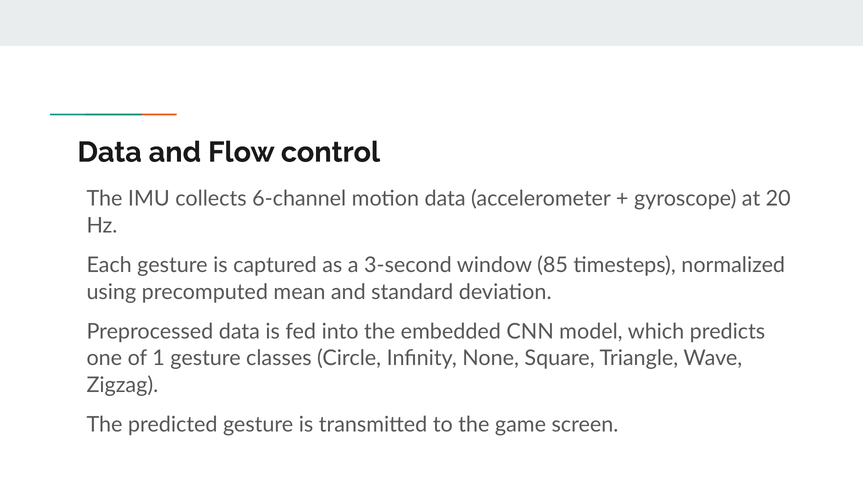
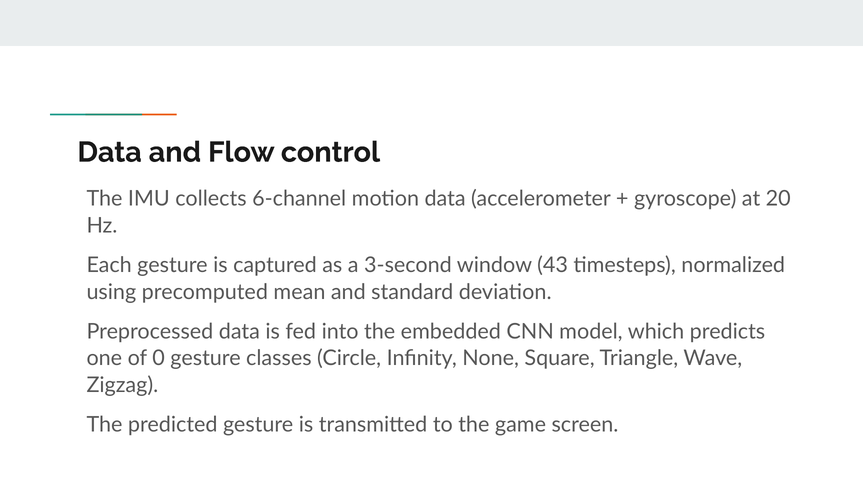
85: 85 -> 43
1: 1 -> 0
